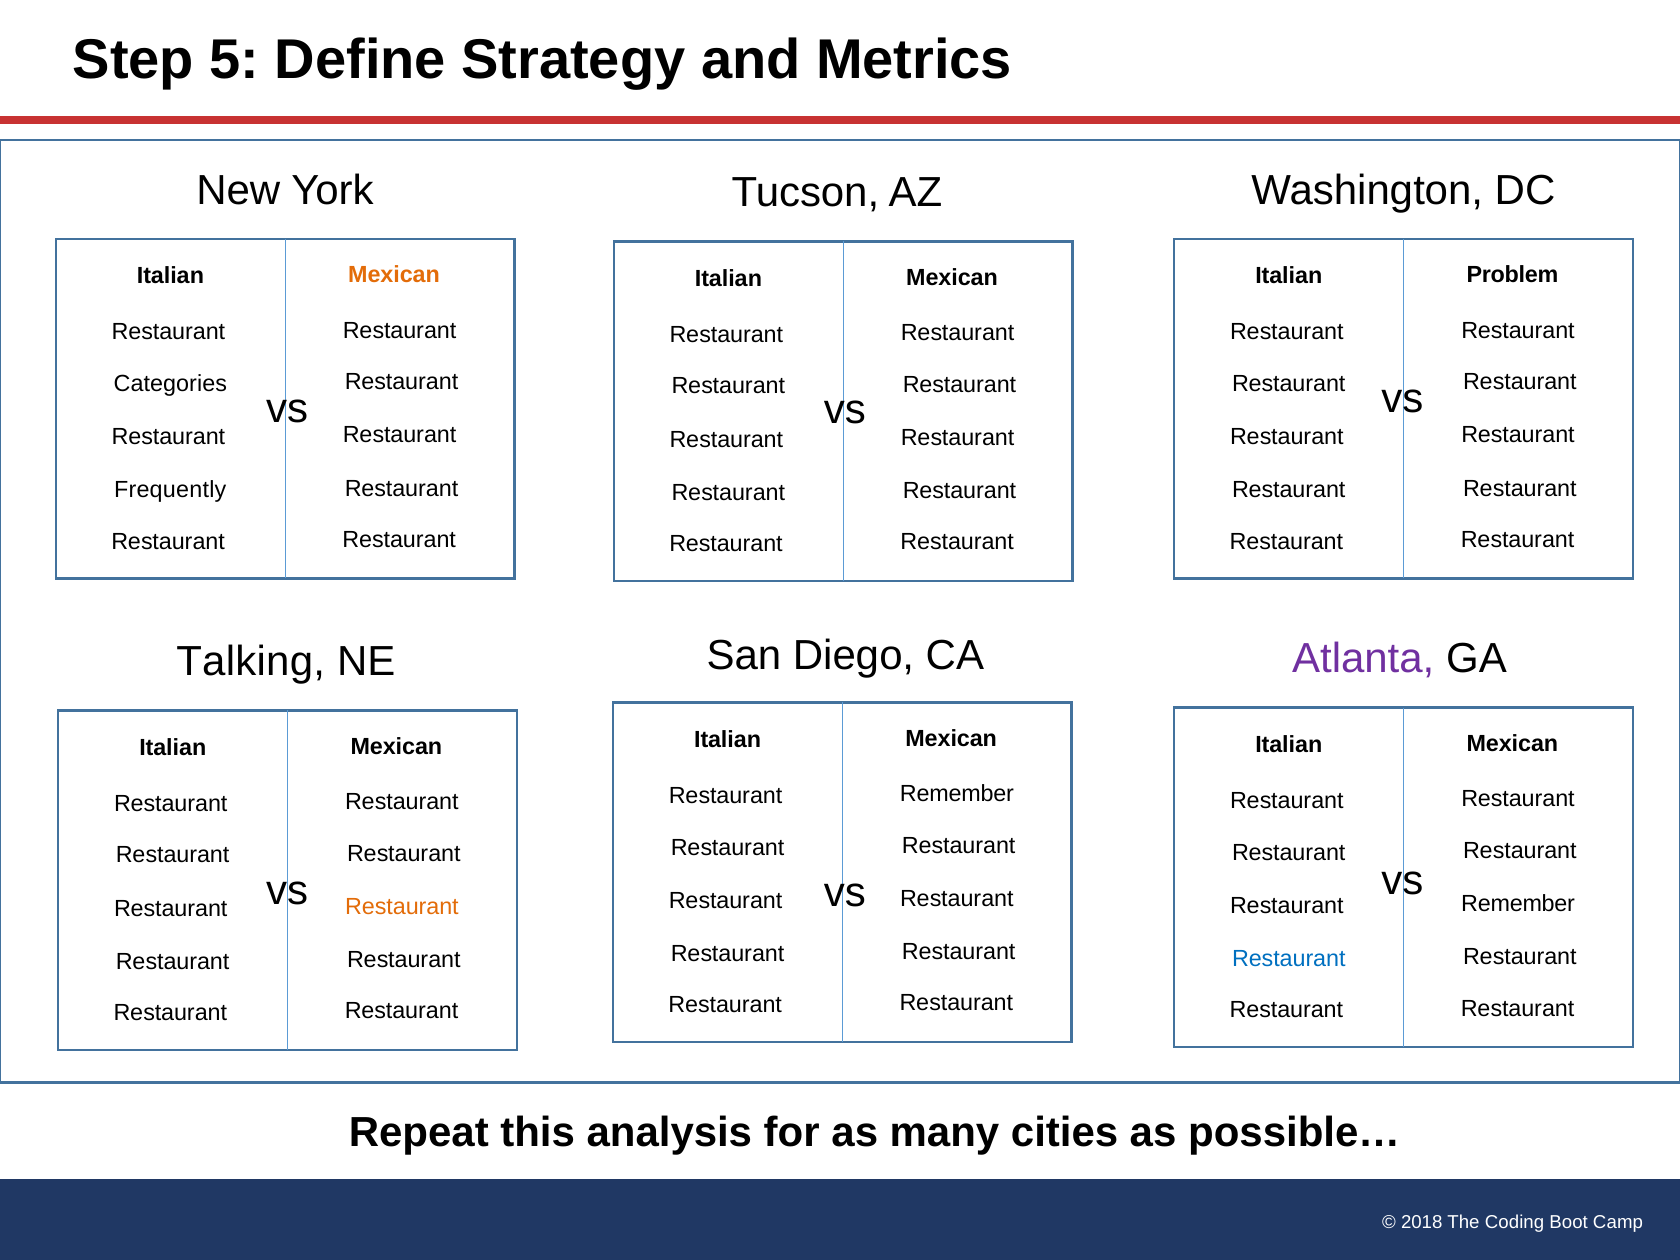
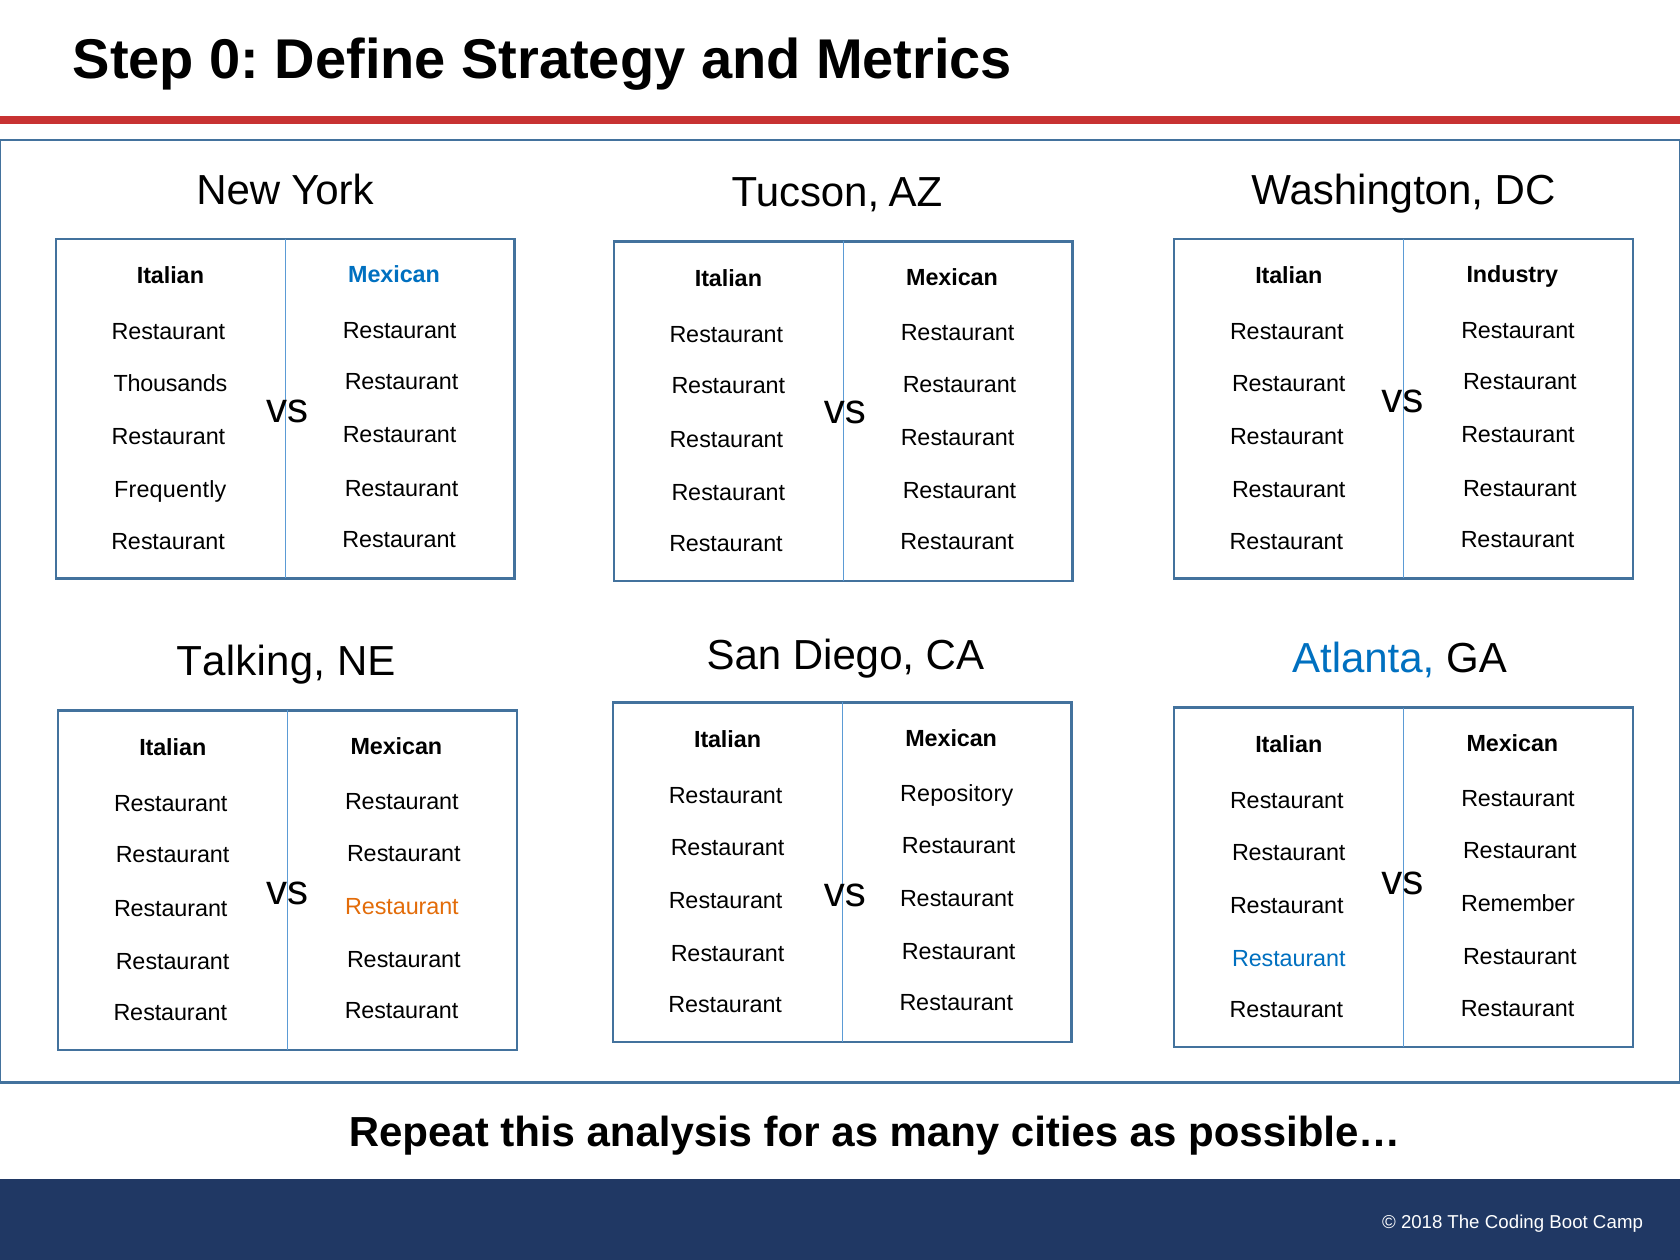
5: 5 -> 0
Mexican at (394, 275) colour: orange -> blue
Problem: Problem -> Industry
Categories: Categories -> Thousands
Atlanta colour: purple -> blue
Remember at (957, 794): Remember -> Repository
